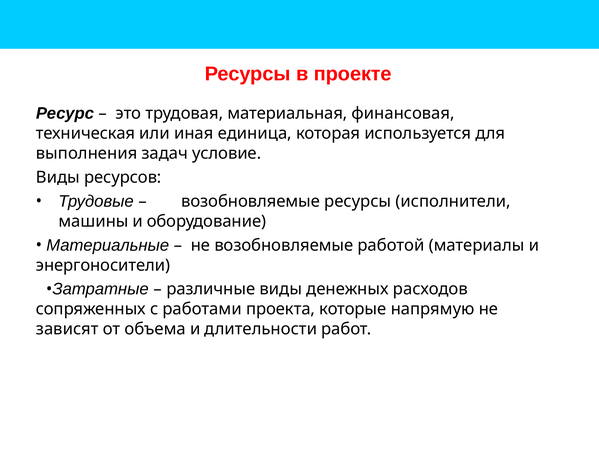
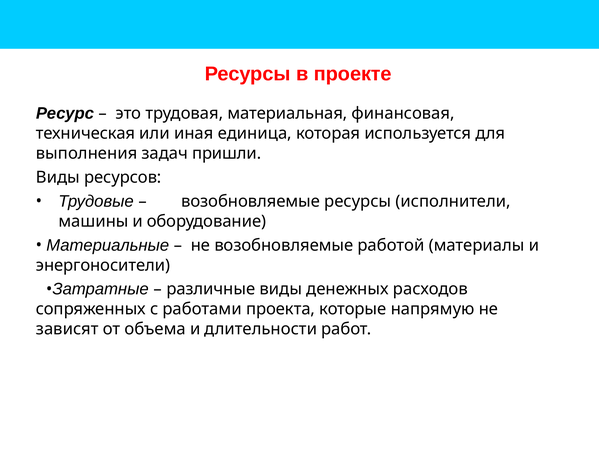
условие: условие -> пришли
